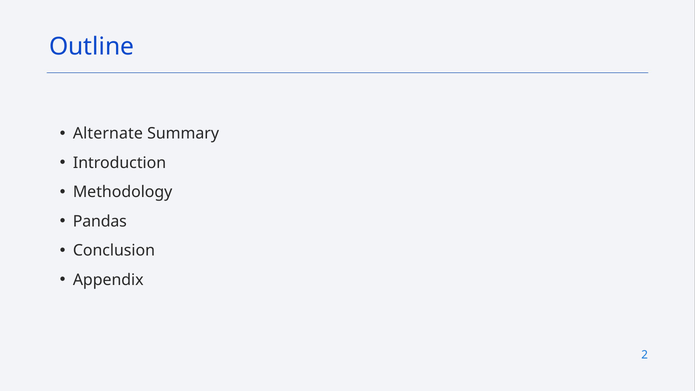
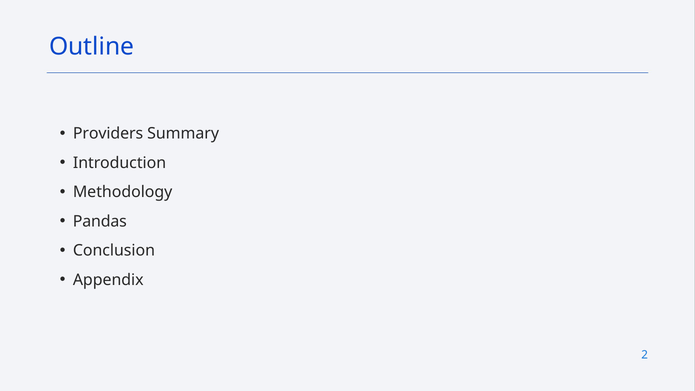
Alternate: Alternate -> Providers
